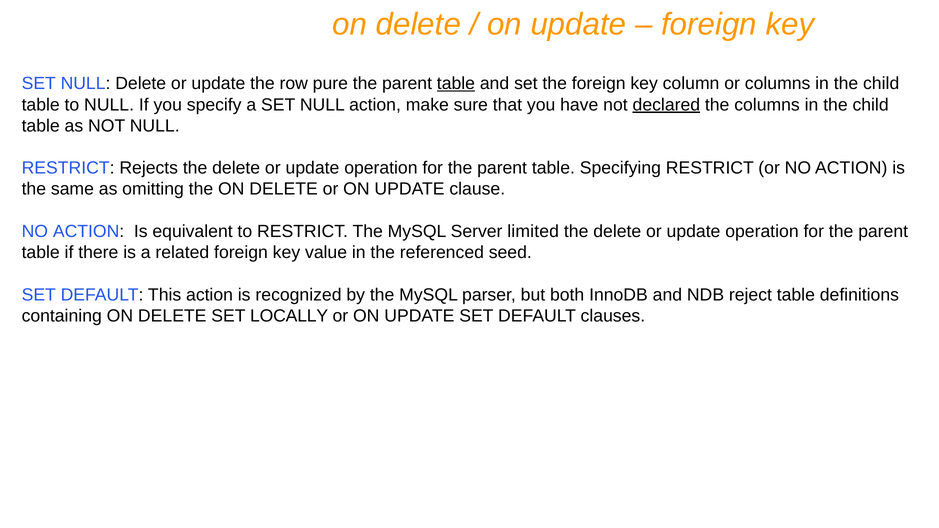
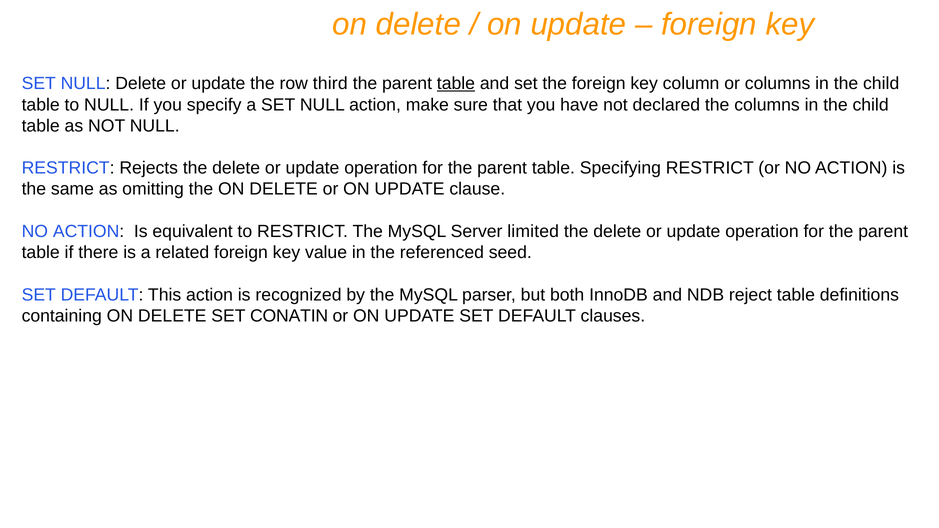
pure: pure -> third
declared underline: present -> none
LOCALLY: LOCALLY -> CONATIN
